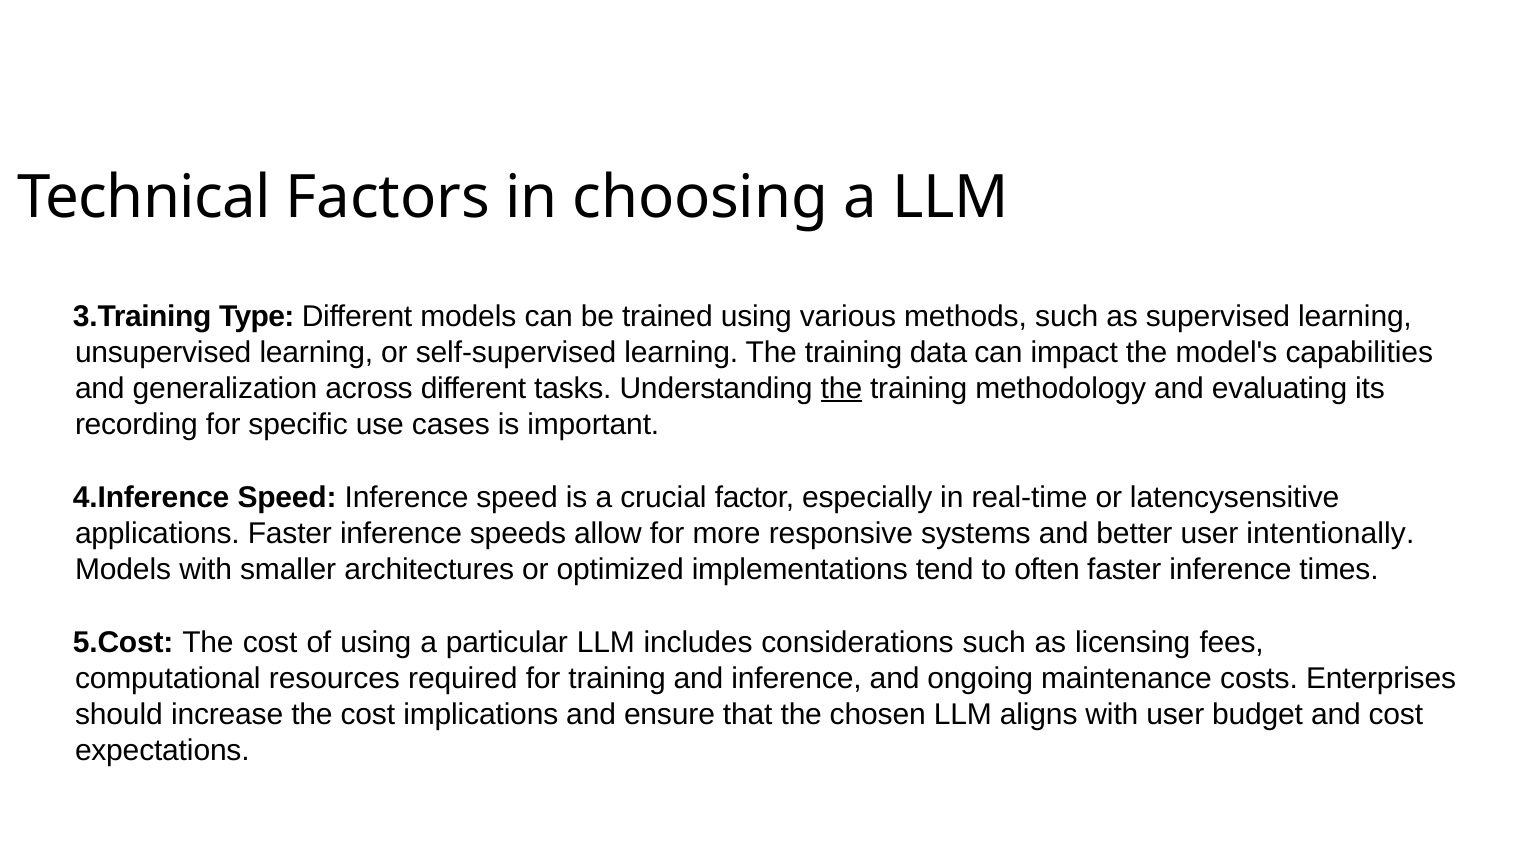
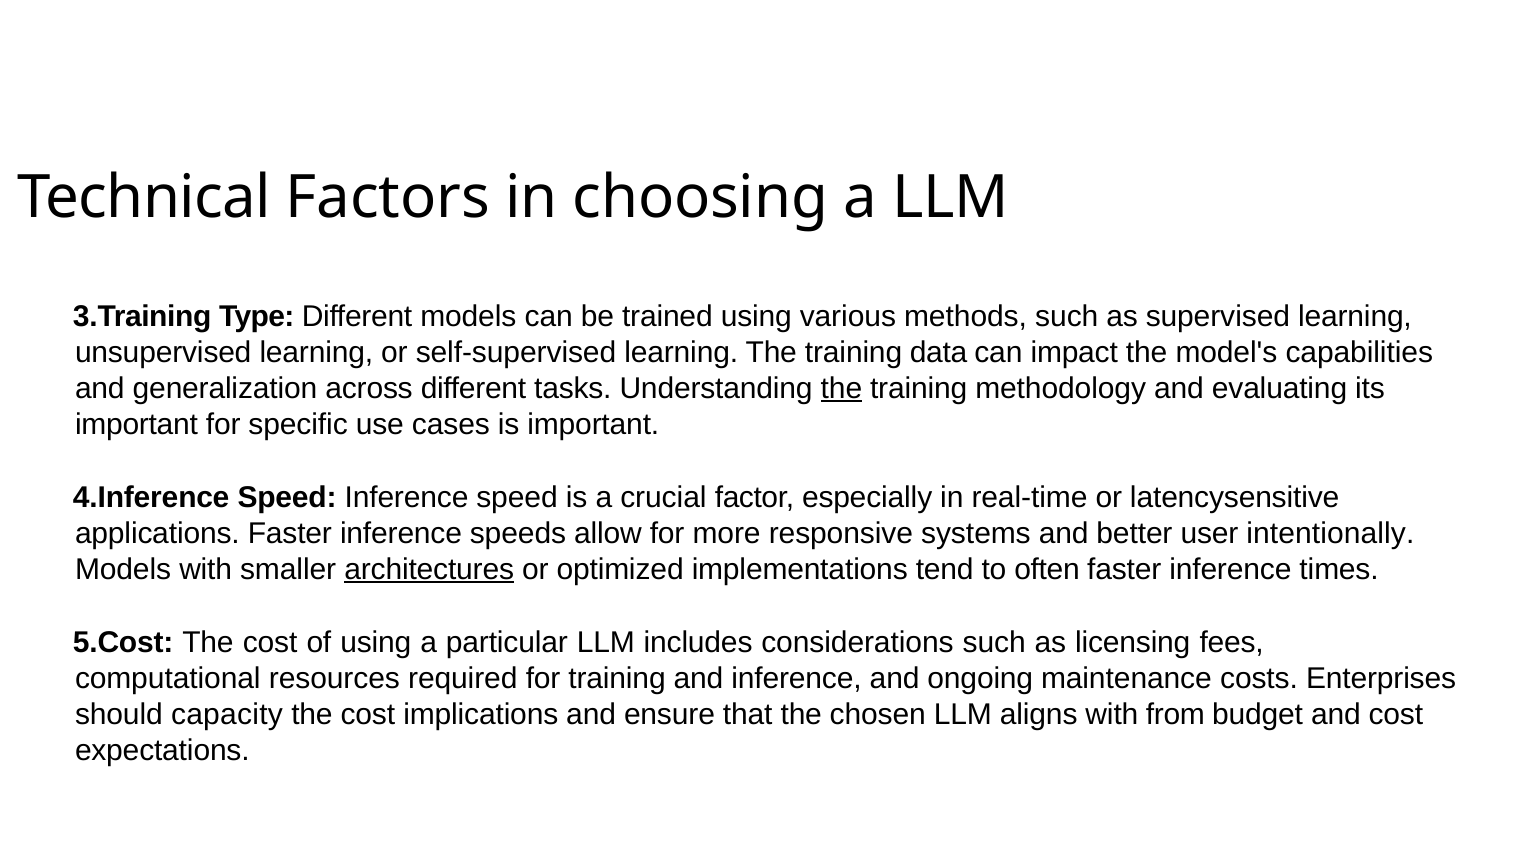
recording at (136, 425): recording -> important
architectures underline: none -> present
increase: increase -> capacity
with user: user -> from
